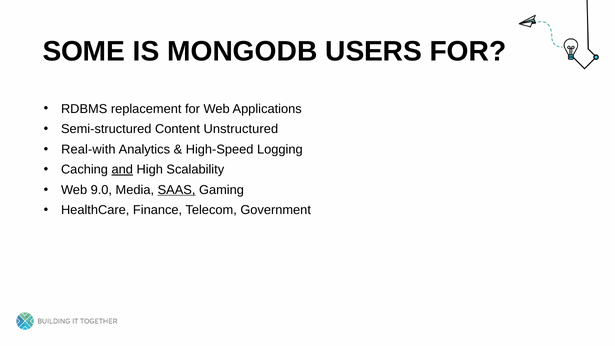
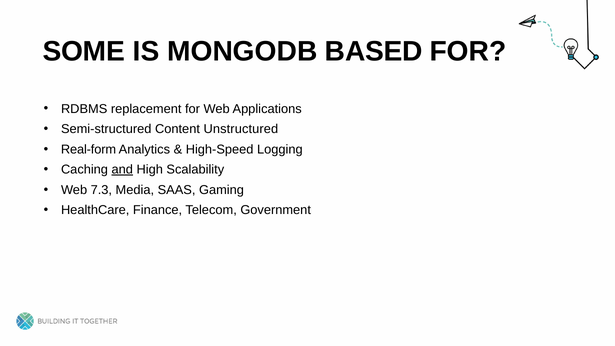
USERS: USERS -> BASED
Real-with: Real-with -> Real-form
9.0: 9.0 -> 7.3
SAAS underline: present -> none
